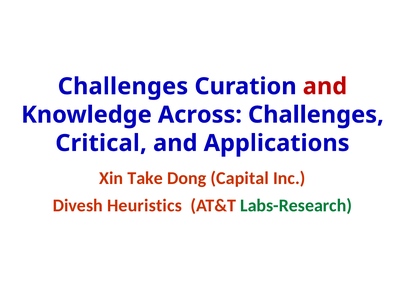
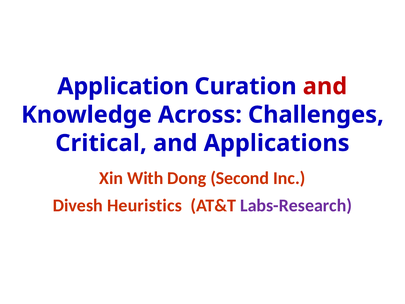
Challenges at (123, 86): Challenges -> Application
Take: Take -> With
Capital: Capital -> Second
Labs-Research colour: green -> purple
